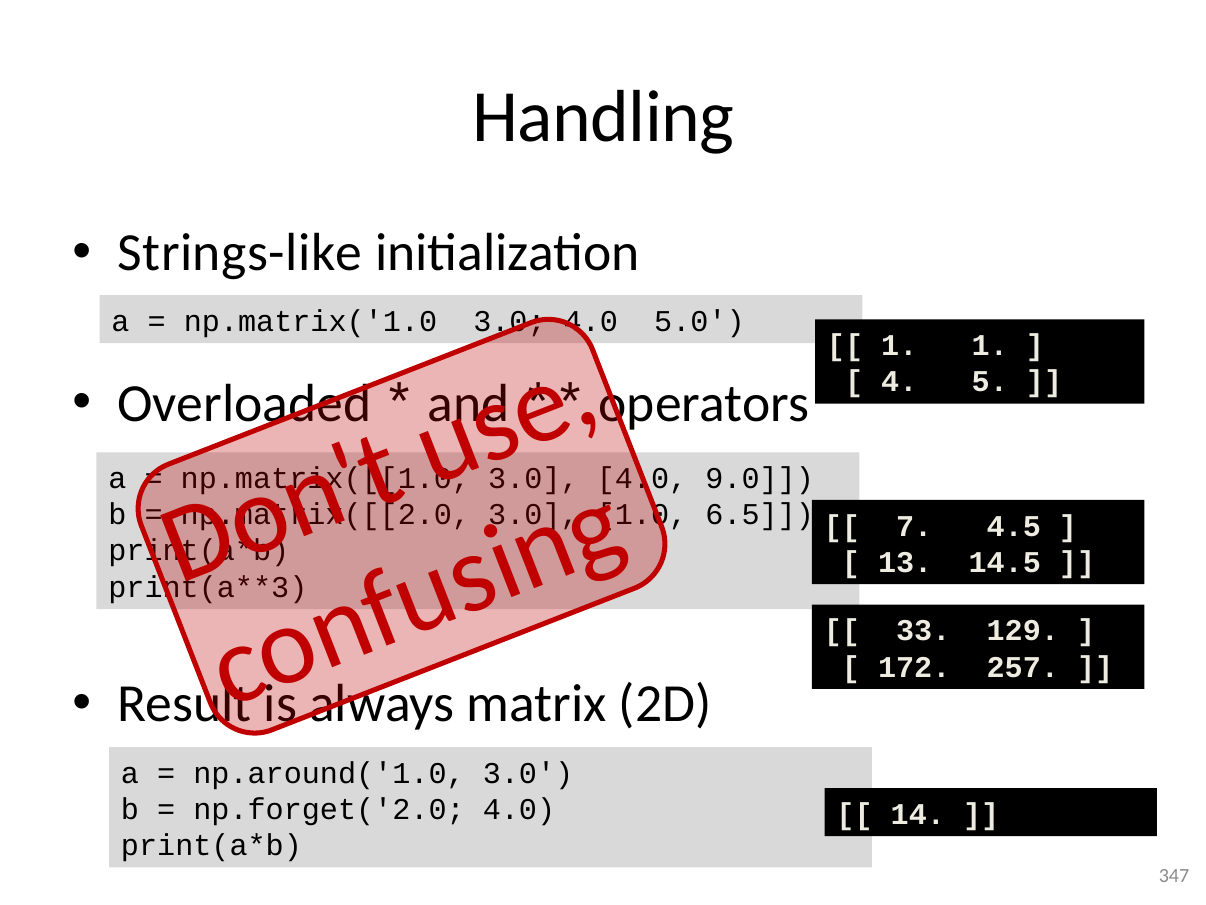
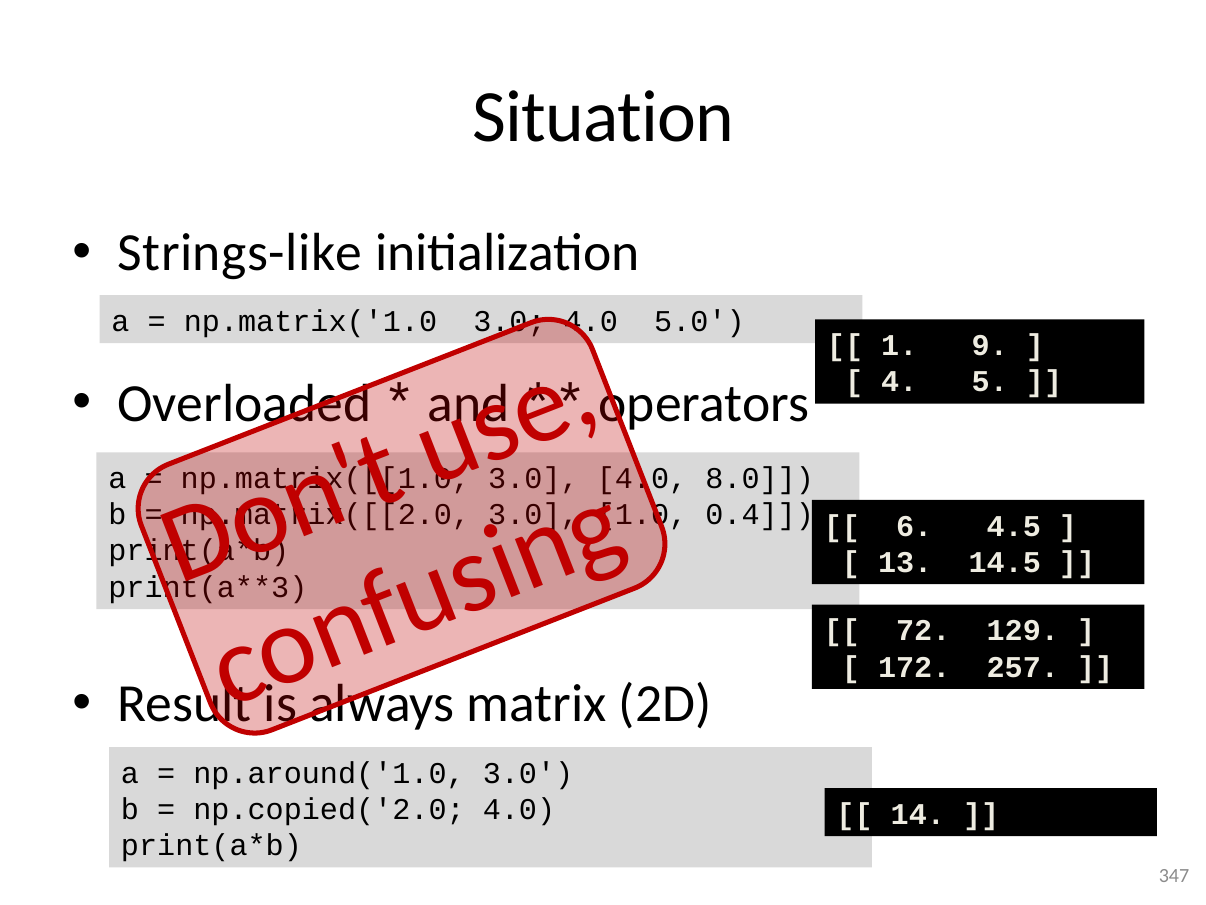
Handling: Handling -> Situation
1 1: 1 -> 9
9.0: 9.0 -> 8.0
6.5: 6.5 -> 0.4
7: 7 -> 6
33: 33 -> 72
np.forget('2.0: np.forget('2.0 -> np.copied('2.0
